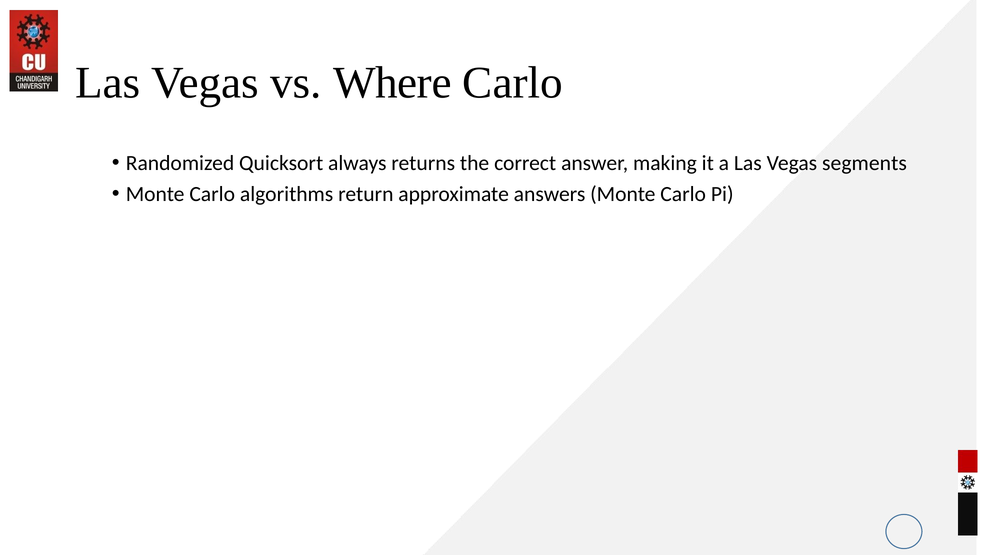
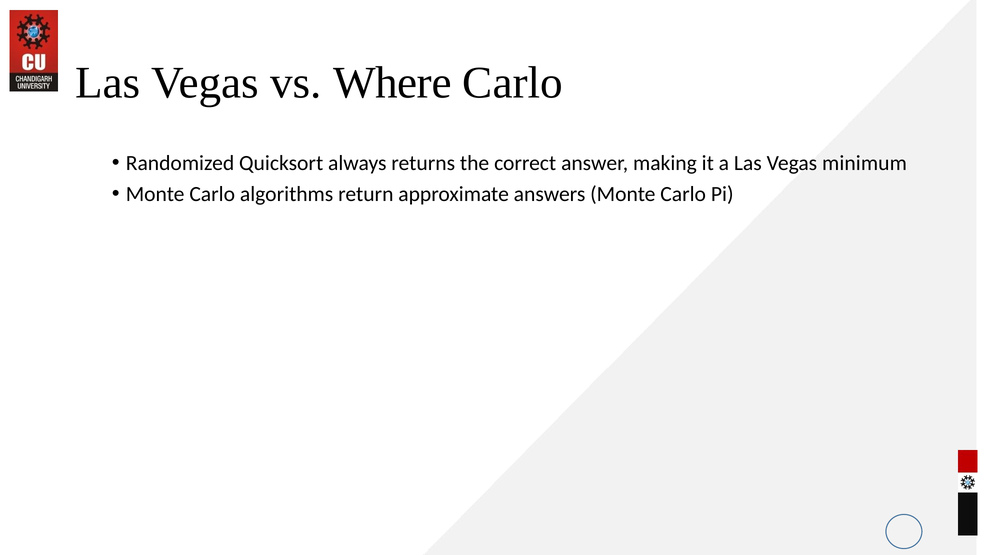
segments: segments -> minimum
